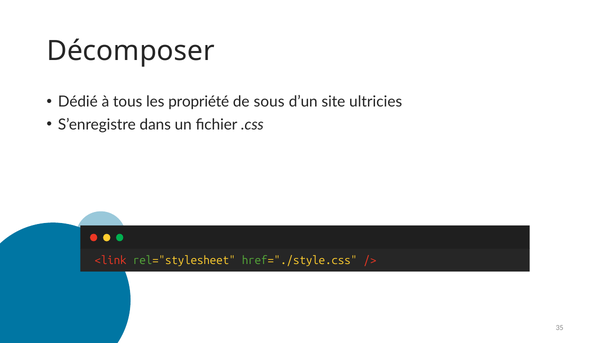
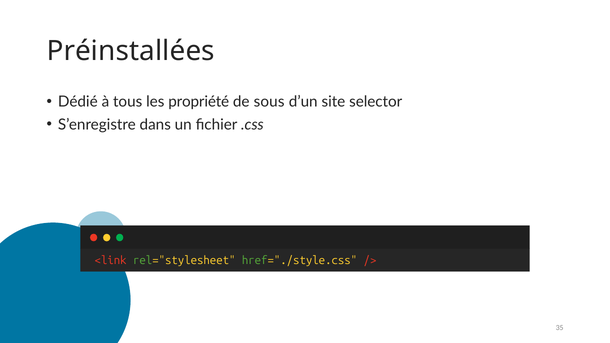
Décomposer: Décomposer -> Préinstallées
ultricies: ultricies -> selector
